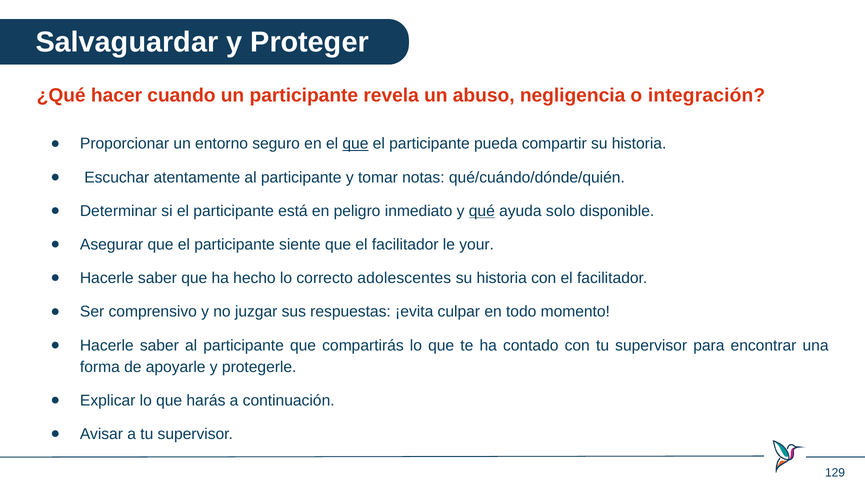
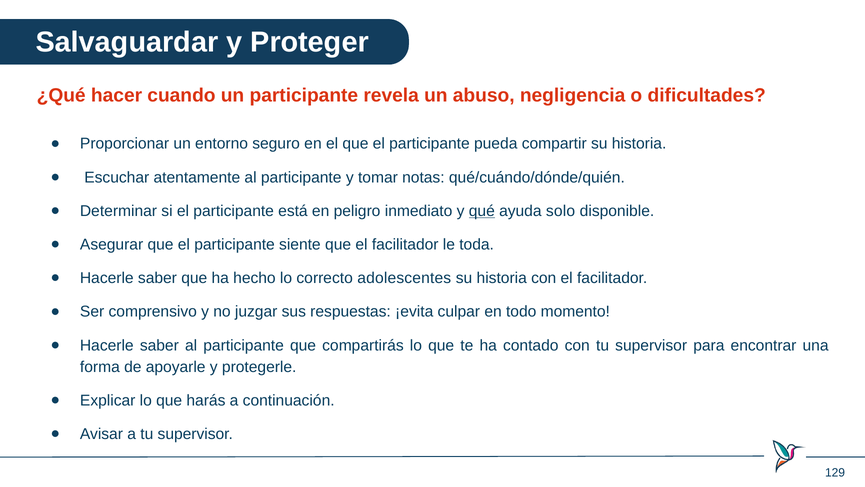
integración: integración -> dificultades
que at (355, 144) underline: present -> none
your: your -> toda
